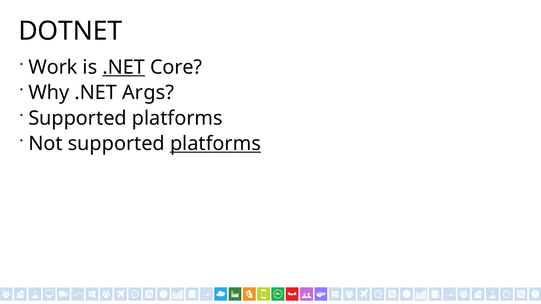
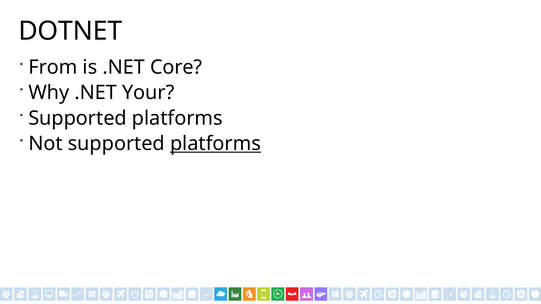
Work: Work -> From
.NET at (124, 67) underline: present -> none
Args: Args -> Your
